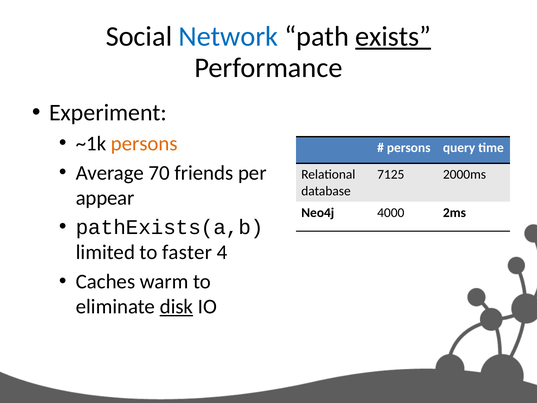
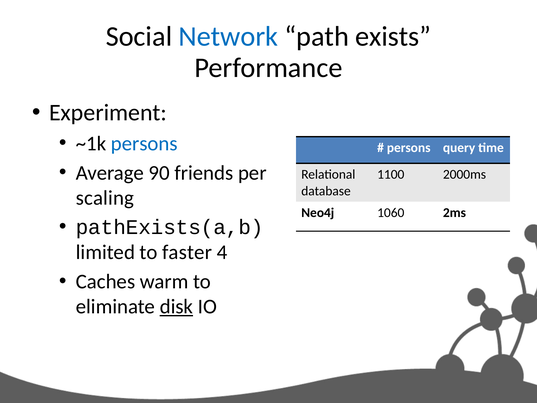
exists underline: present -> none
persons at (144, 143) colour: orange -> blue
70: 70 -> 90
7125: 7125 -> 1100
appear: appear -> scaling
4000: 4000 -> 1060
